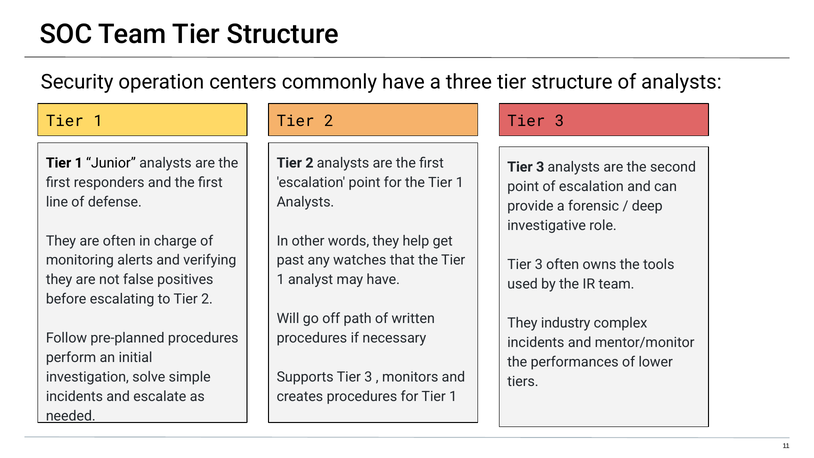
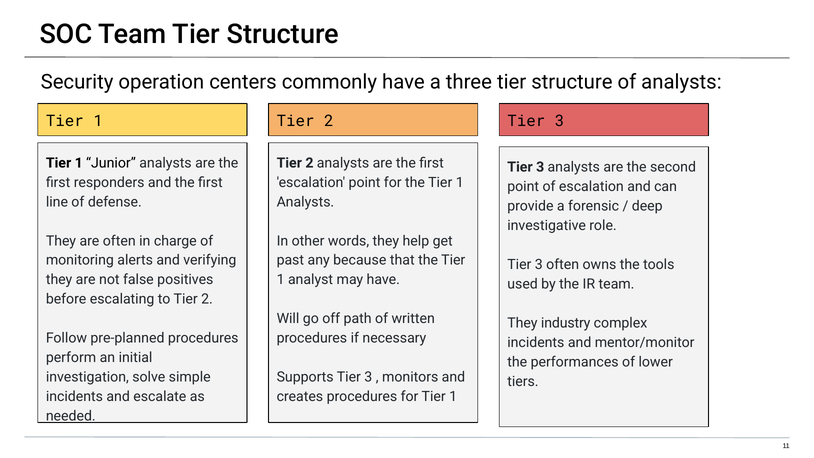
watches: watches -> because
